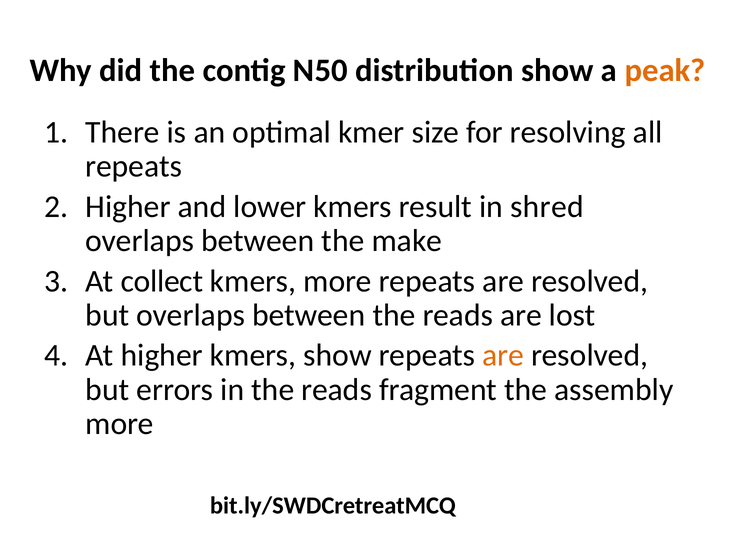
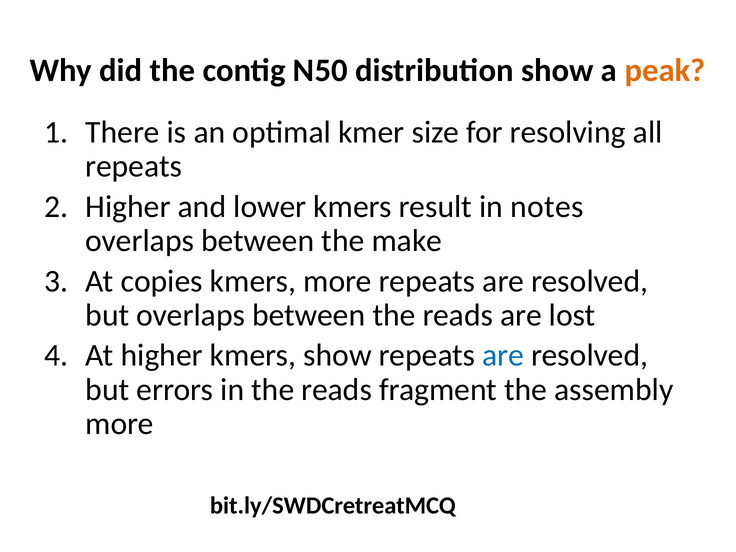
shred: shred -> notes
collect: collect -> copies
are at (503, 355) colour: orange -> blue
